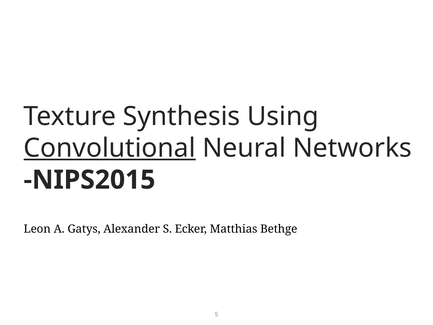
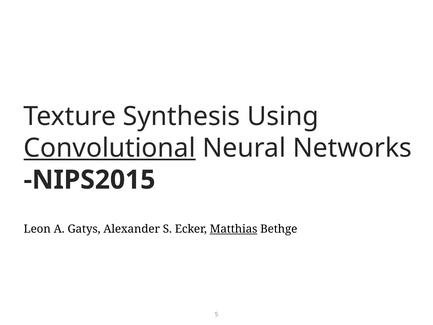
Matthias underline: none -> present
